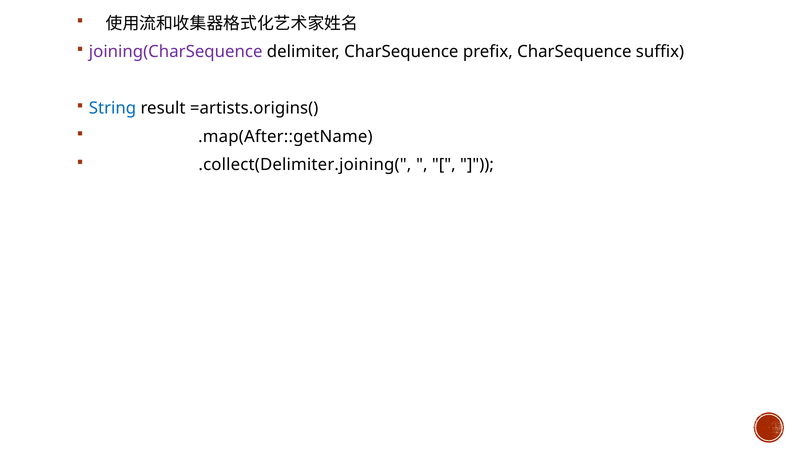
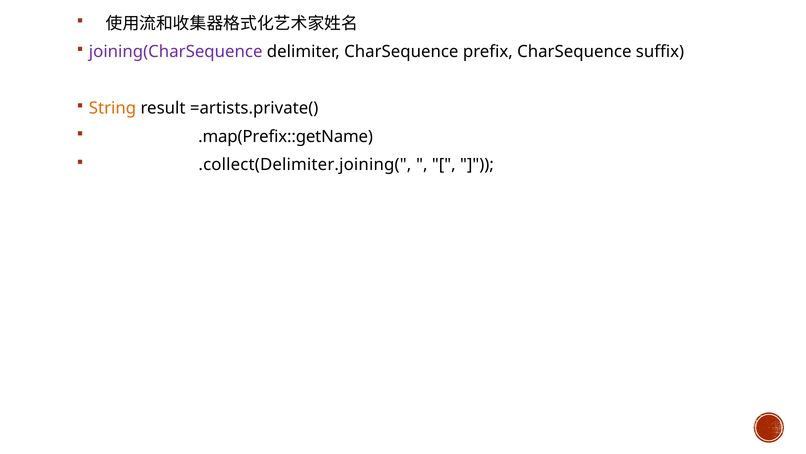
String colour: blue -> orange
=artists.origins(: =artists.origins( -> =artists.private(
.map(After::getName: .map(After::getName -> .map(Prefix::getName
